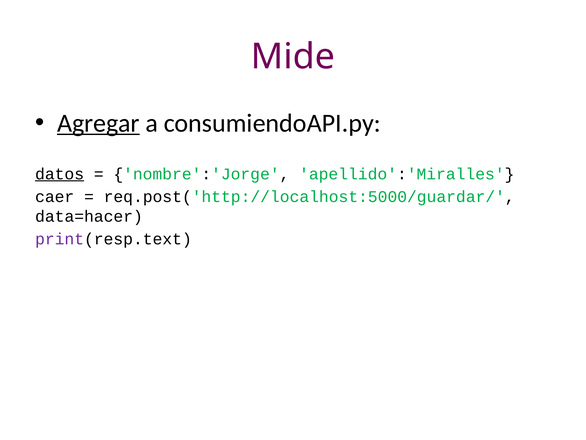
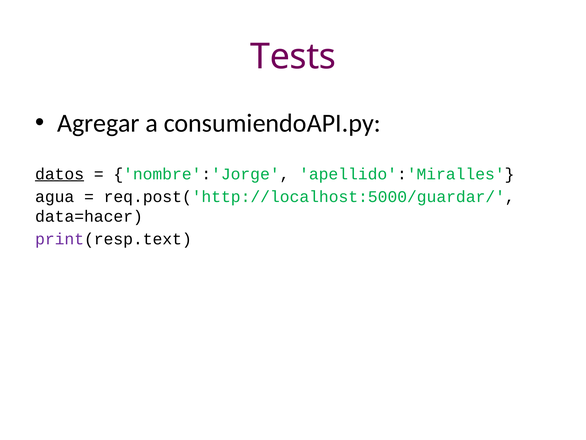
Mide: Mide -> Tests
Agregar underline: present -> none
caer: caer -> agua
